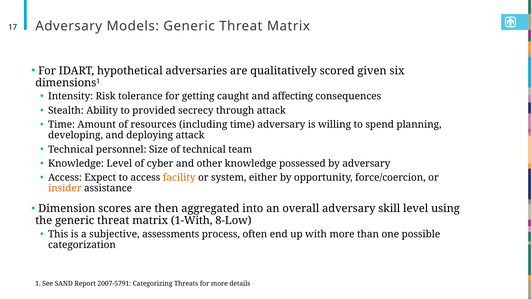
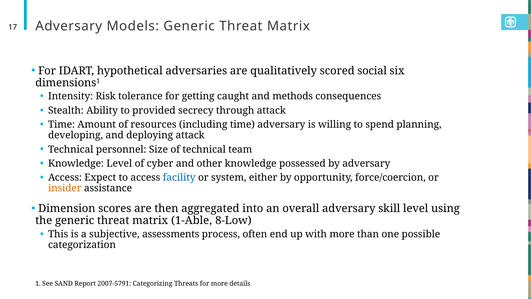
given: given -> social
affecting: affecting -> methods
facility colour: orange -> blue
1-With: 1-With -> 1-Able
